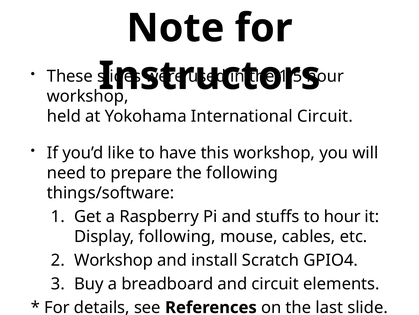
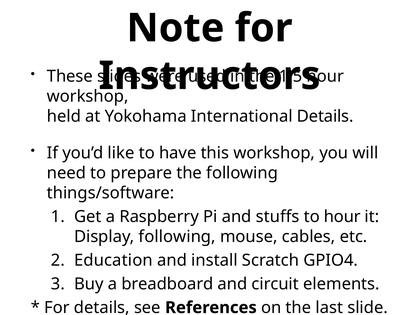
International Circuit: Circuit -> Details
Workshop at (114, 260): Workshop -> Education
